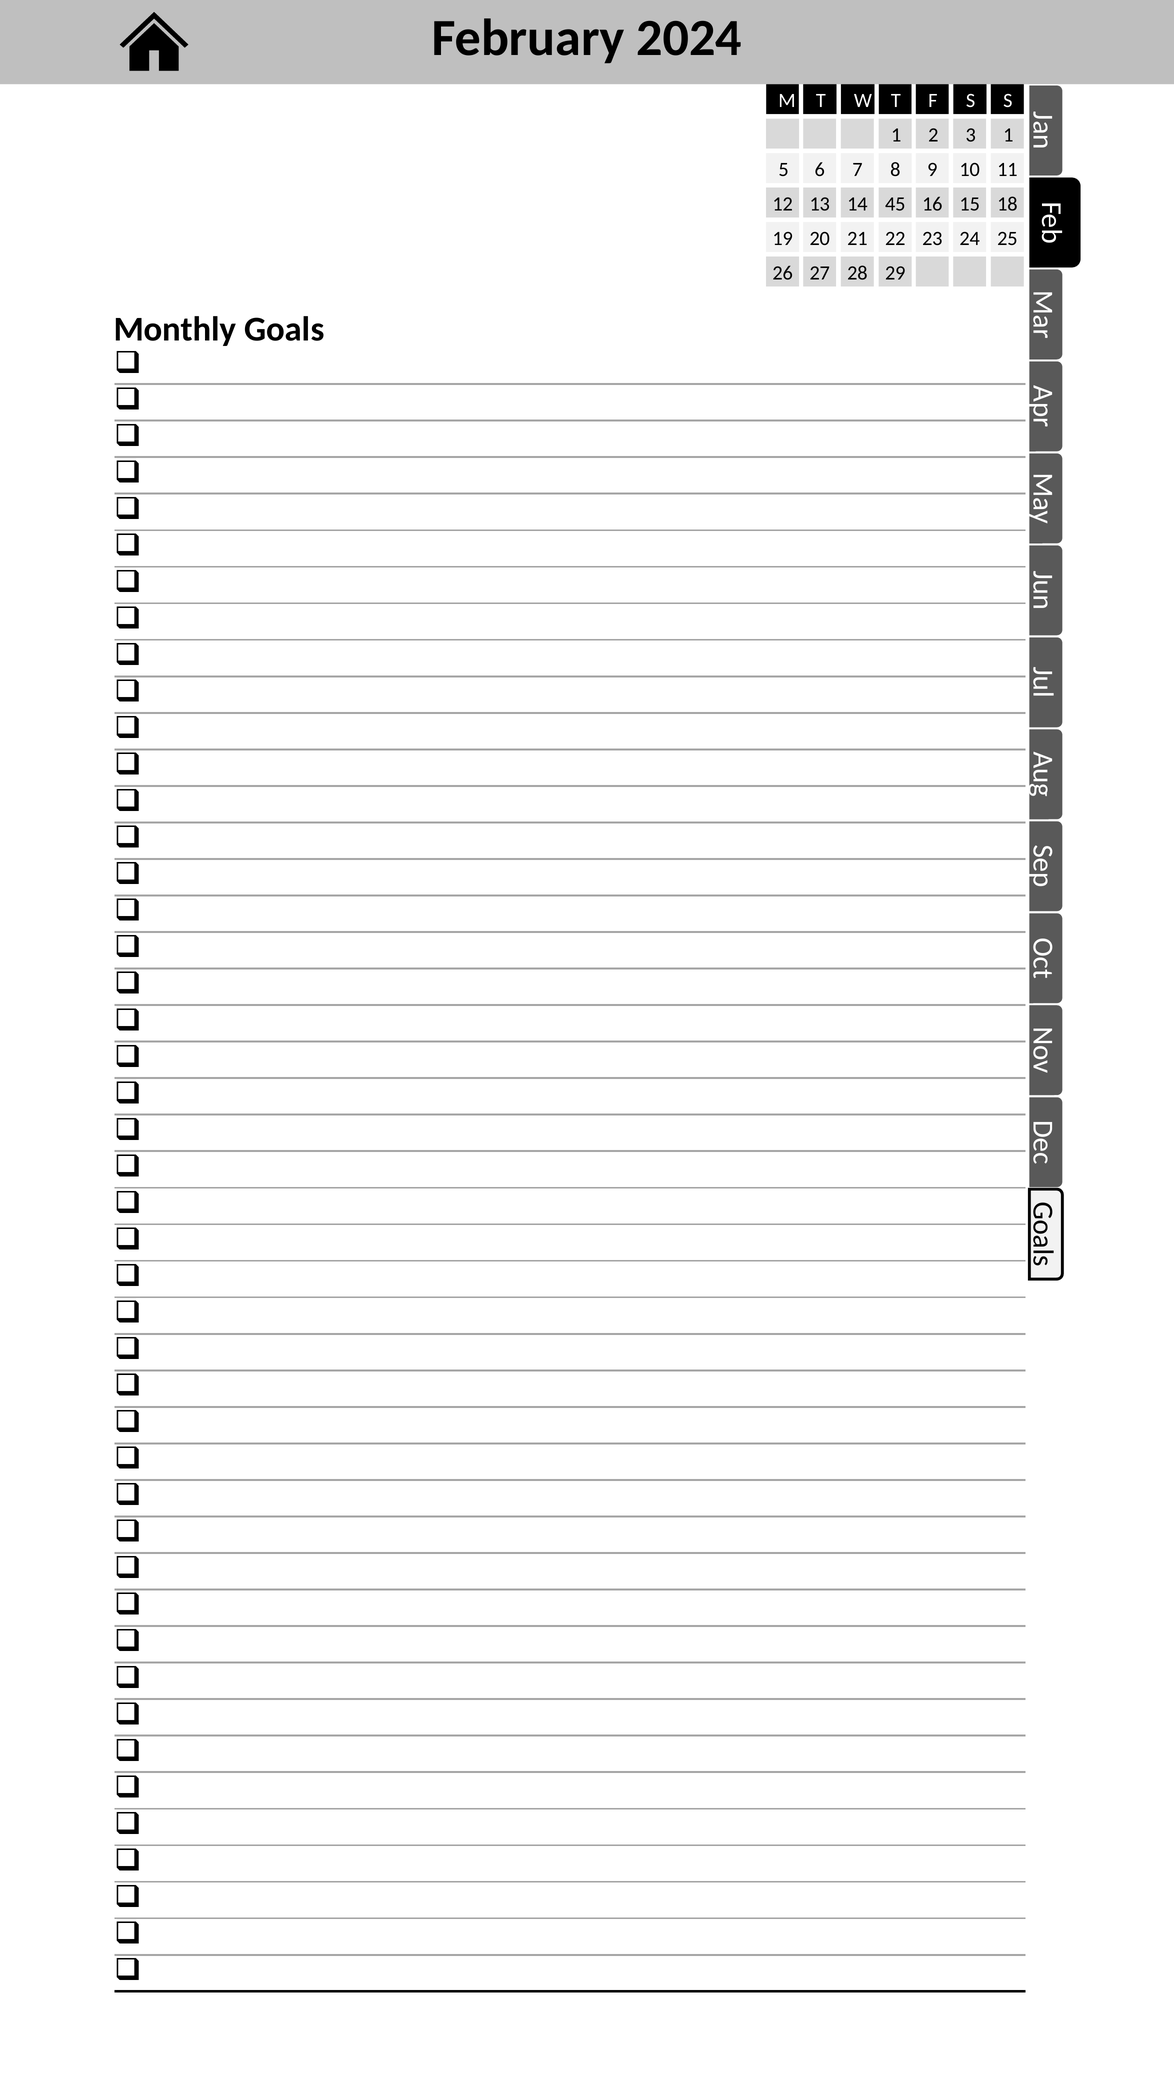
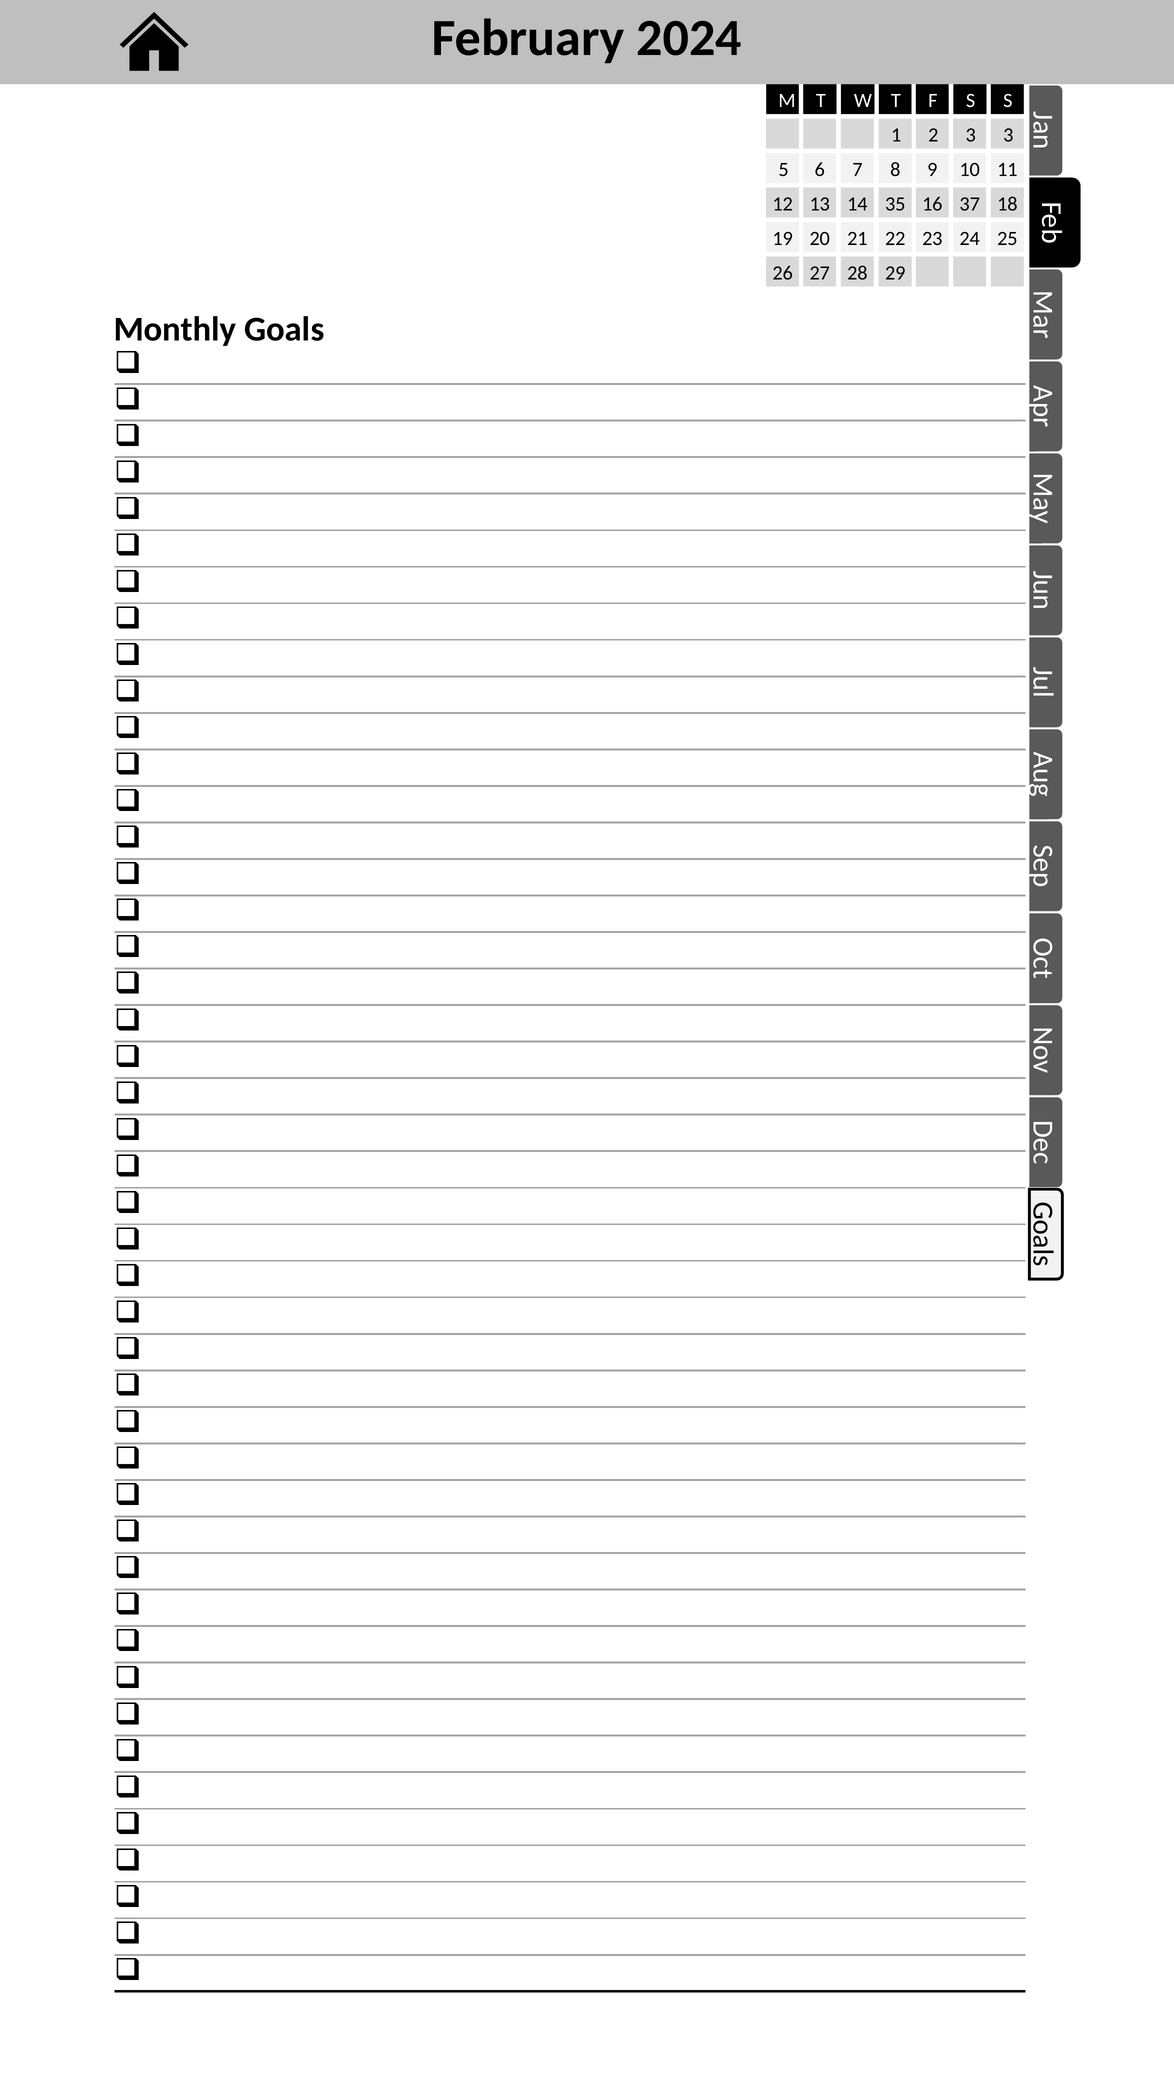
3 1: 1 -> 3
45: 45 -> 35
15: 15 -> 37
